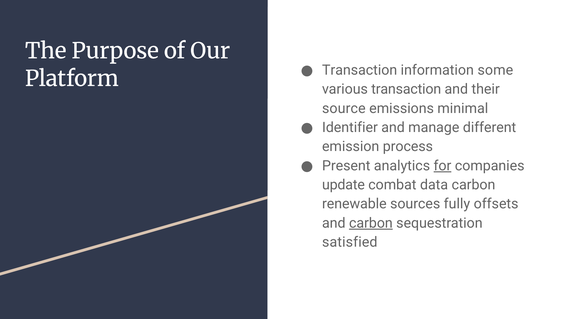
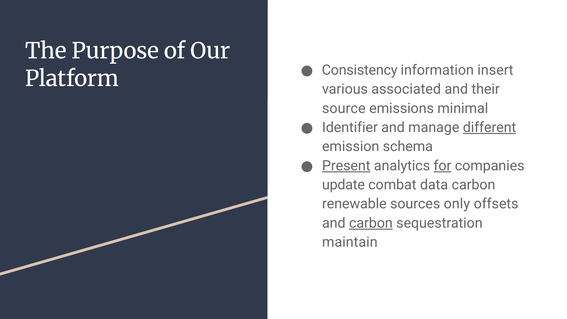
Transaction at (360, 70): Transaction -> Consistency
some: some -> insert
various transaction: transaction -> associated
different underline: none -> present
process: process -> schema
Present underline: none -> present
fully: fully -> only
satisfied: satisfied -> maintain
